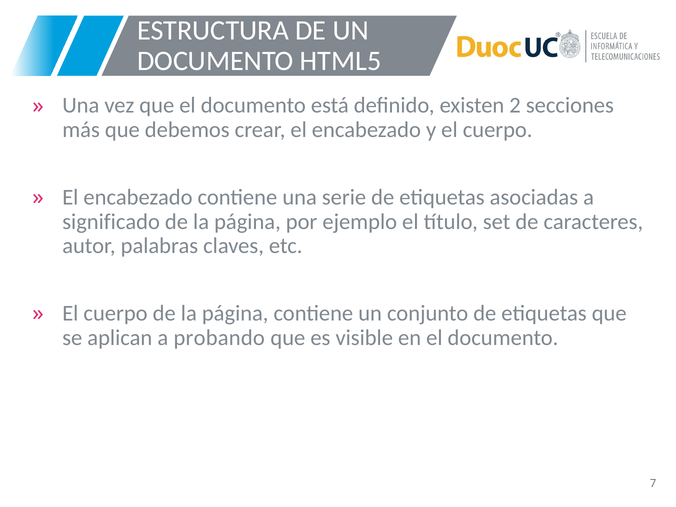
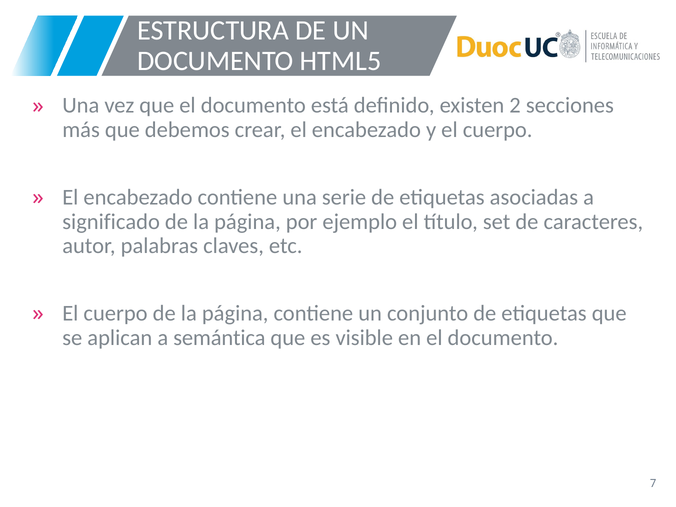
probando: probando -> semántica
